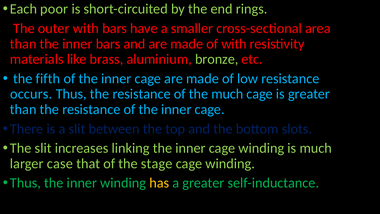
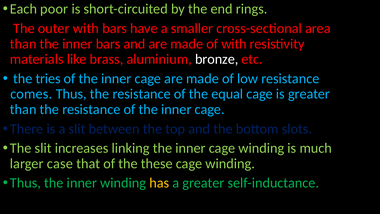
bronze colour: light green -> white
fifth: fifth -> tries
occurs: occurs -> comes
the much: much -> equal
stage: stage -> these
